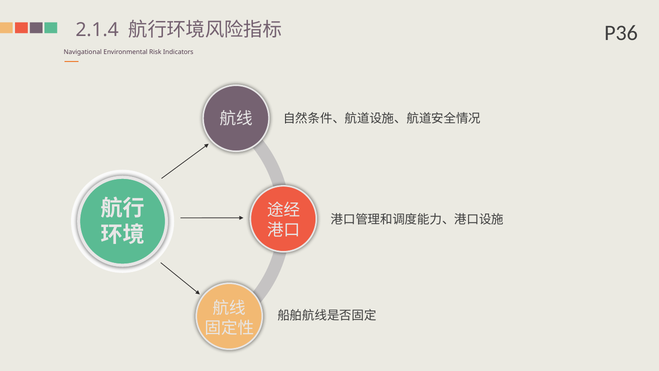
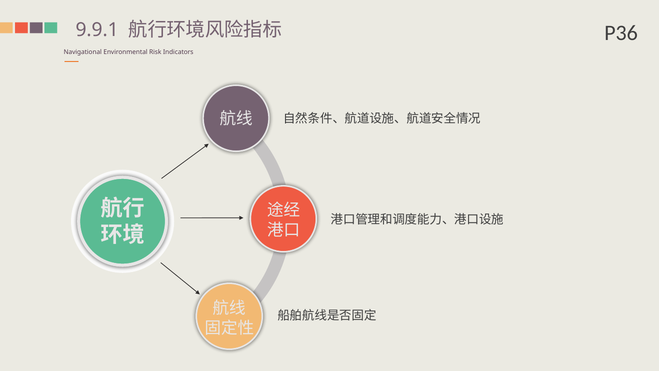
2.1.4: 2.1.4 -> 9.9.1
